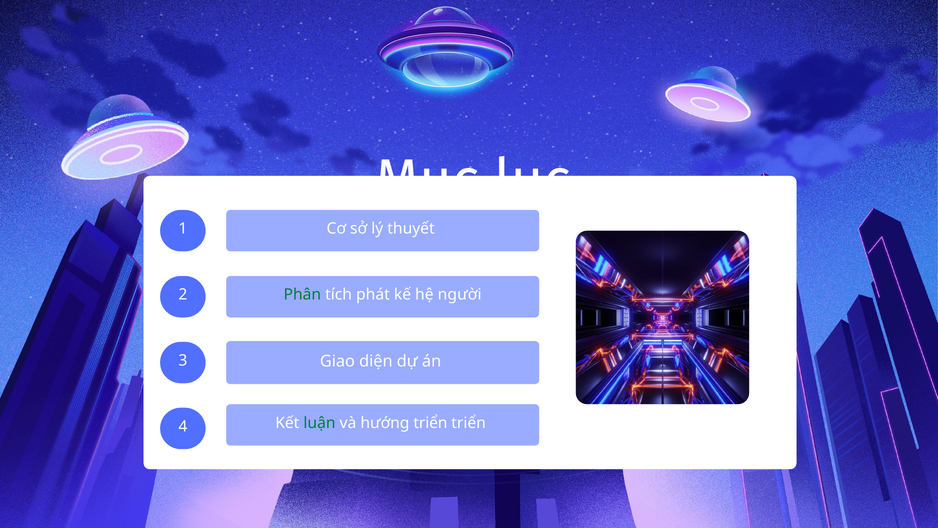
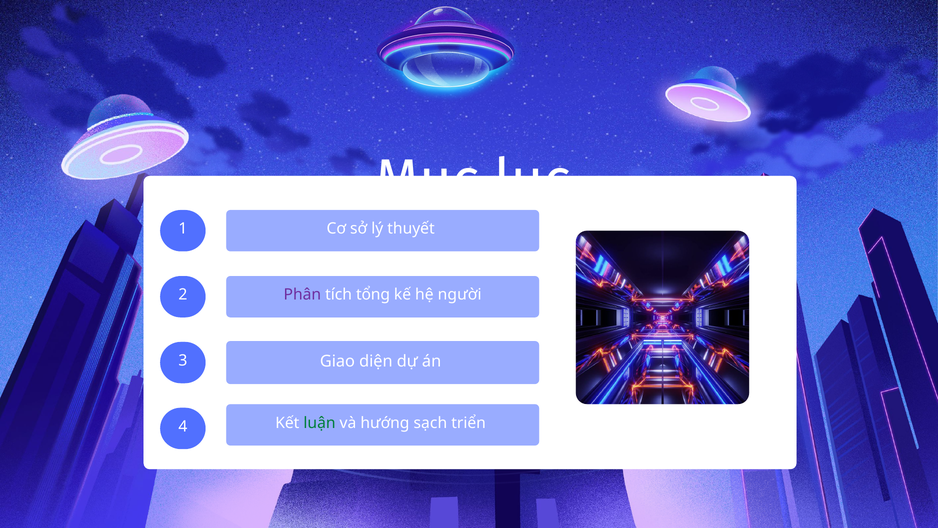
Phân colour: green -> purple
phát: phát -> tổng
hướng triển: triển -> sạch
